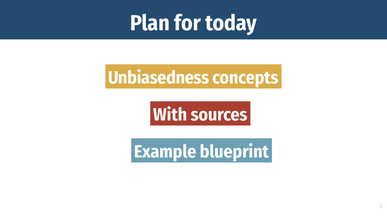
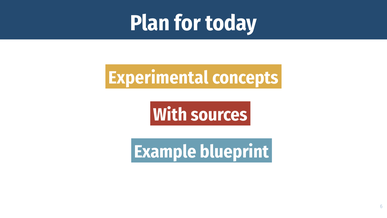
Unbiasedness: Unbiasedness -> Experimental
